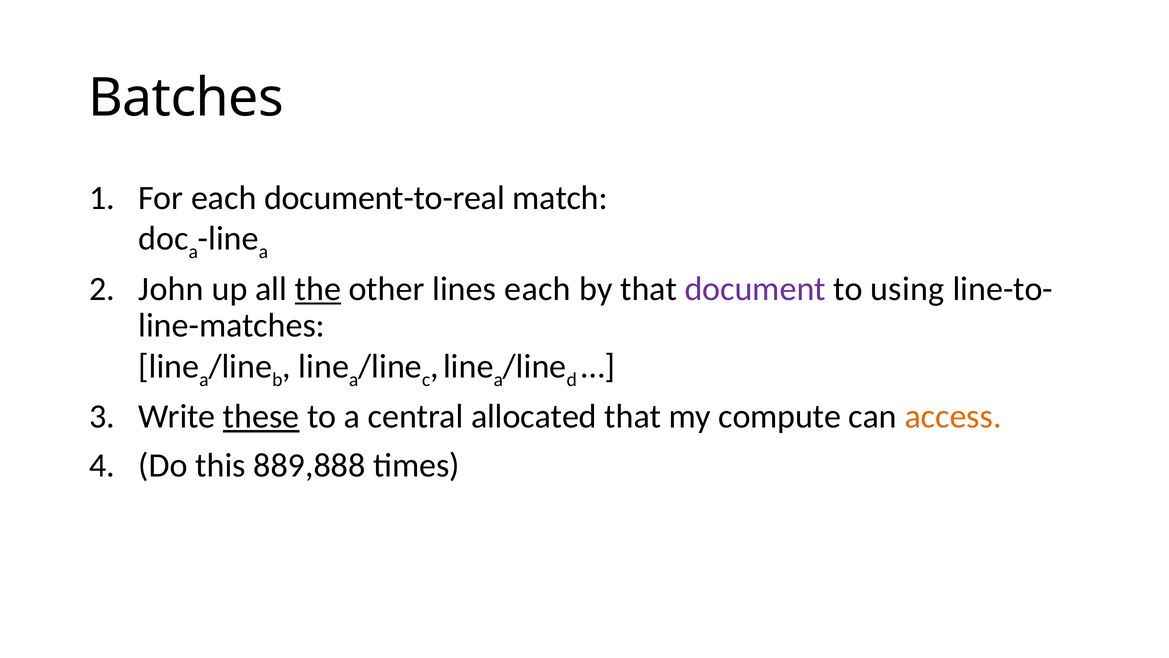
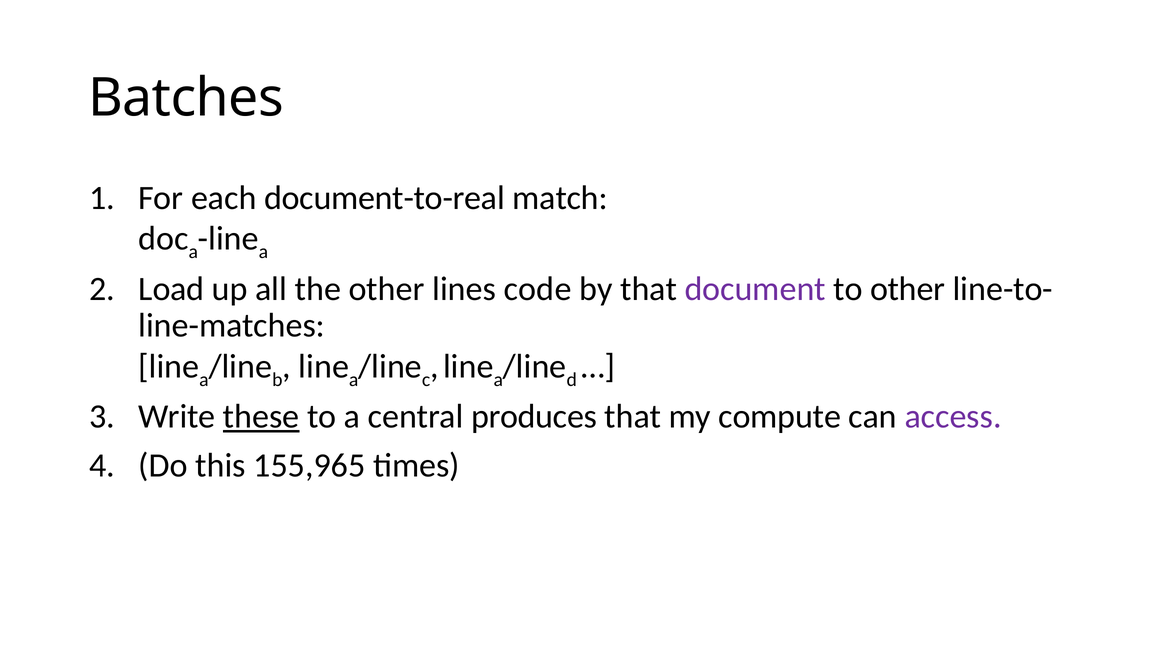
John: John -> Load
the underline: present -> none
lines each: each -> code
to using: using -> other
allocated: allocated -> produces
access colour: orange -> purple
889,888: 889,888 -> 155,965
